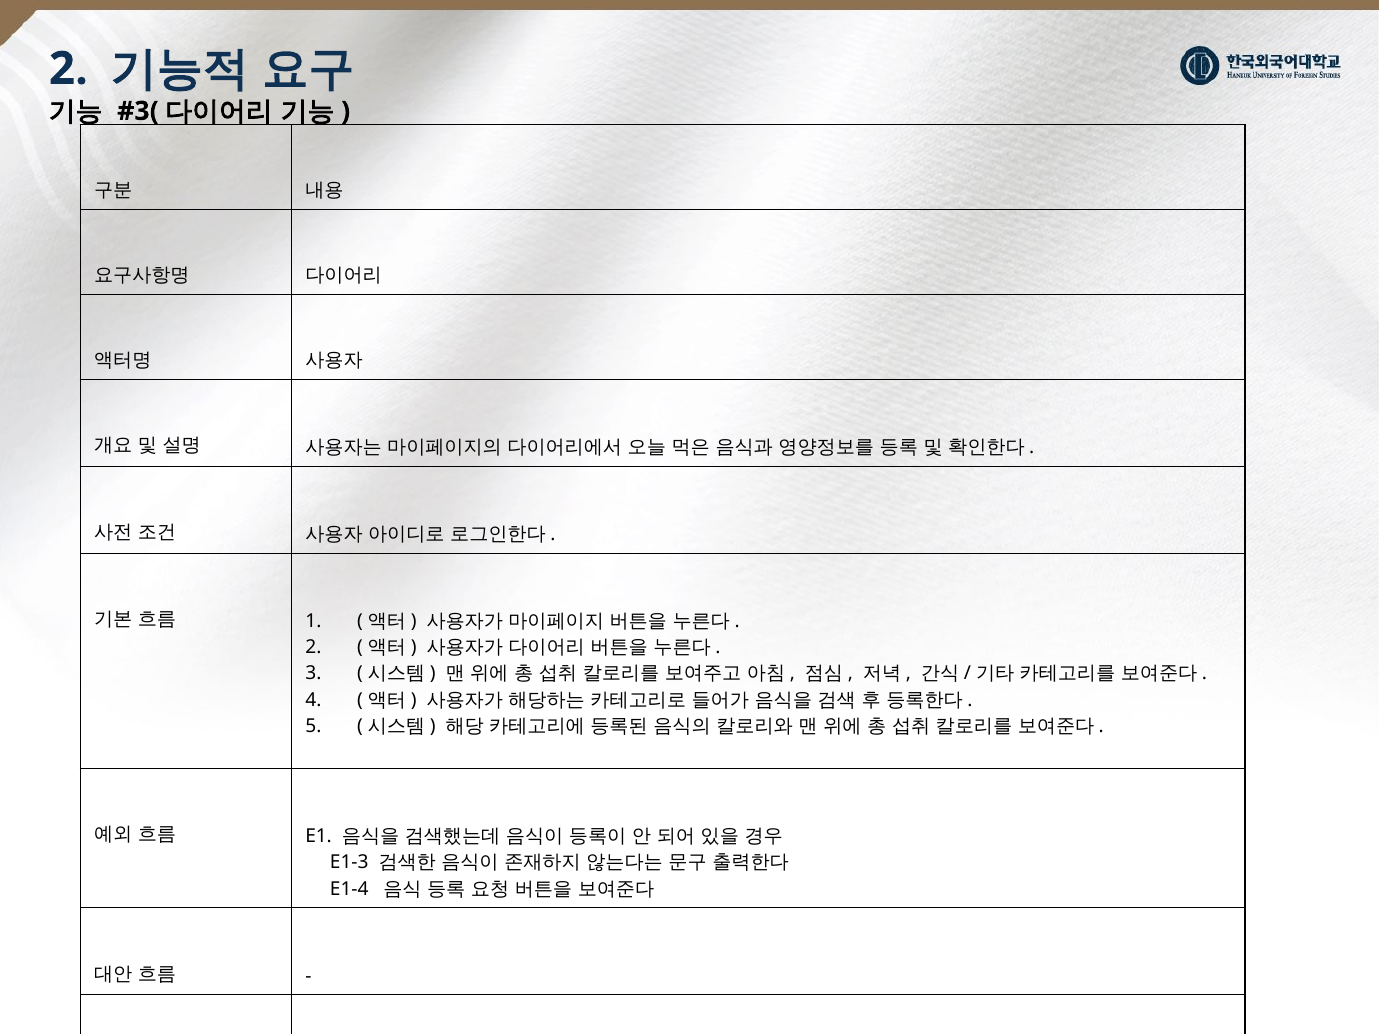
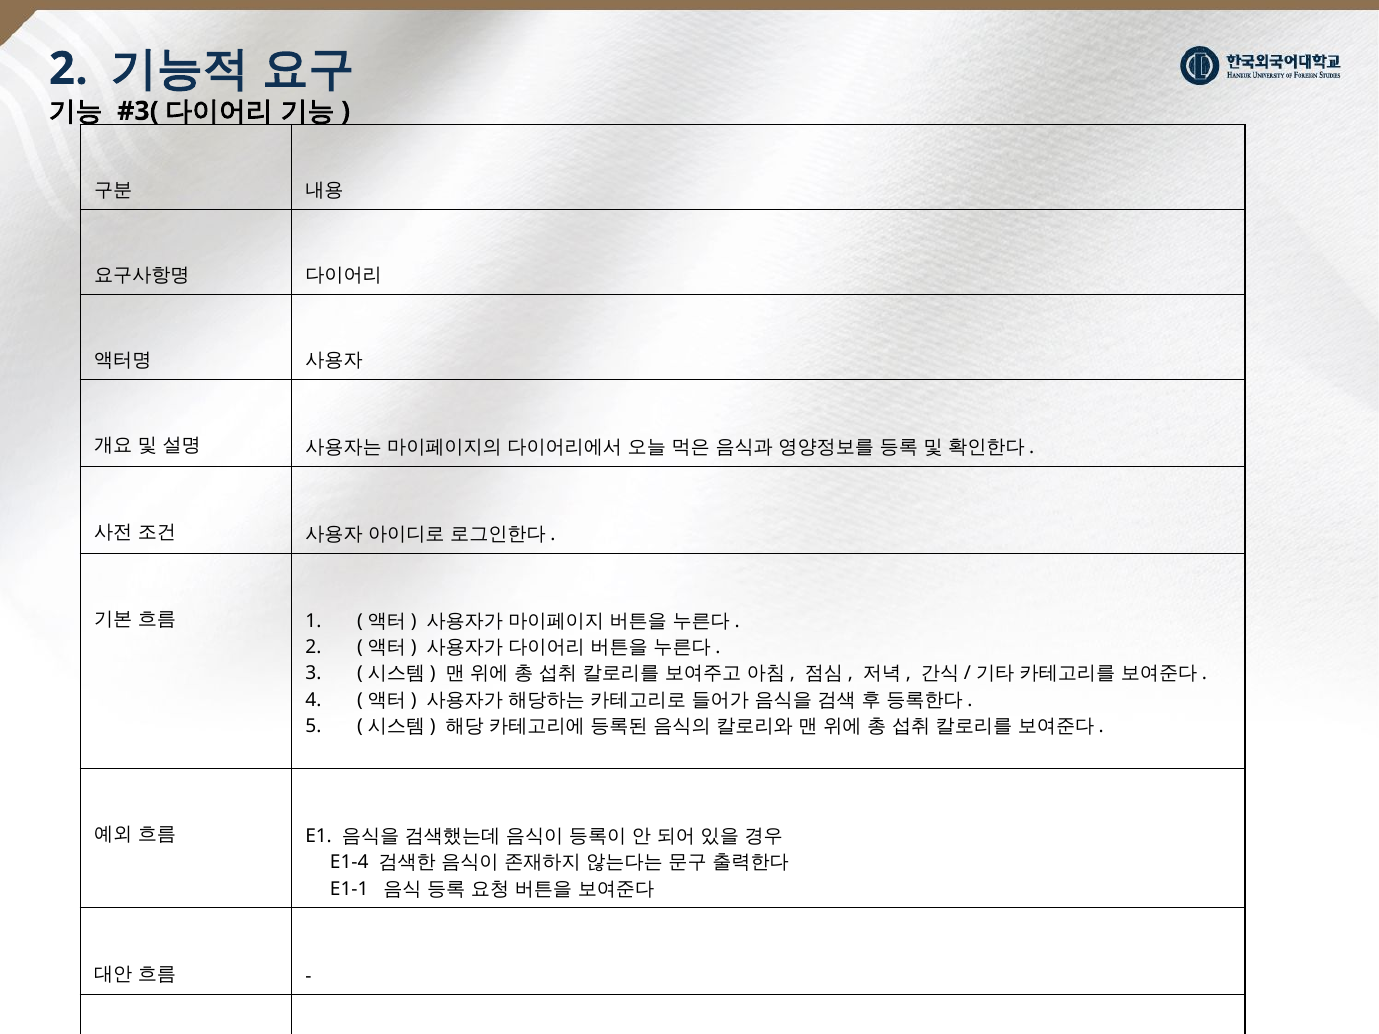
E1-3: E1-3 -> E1-4
E1-4: E1-4 -> E1-1
